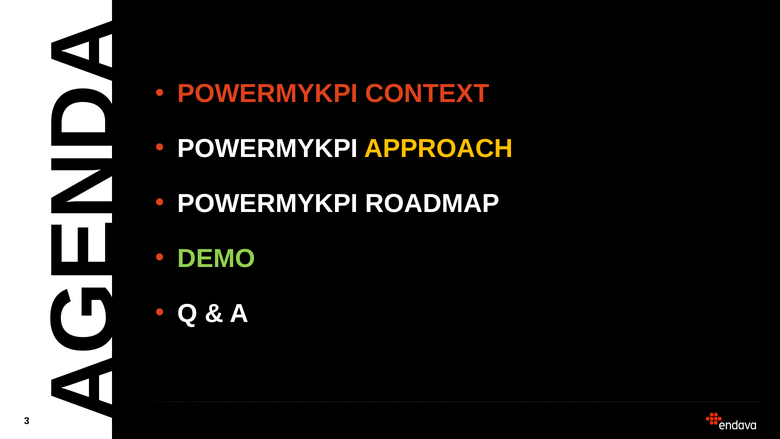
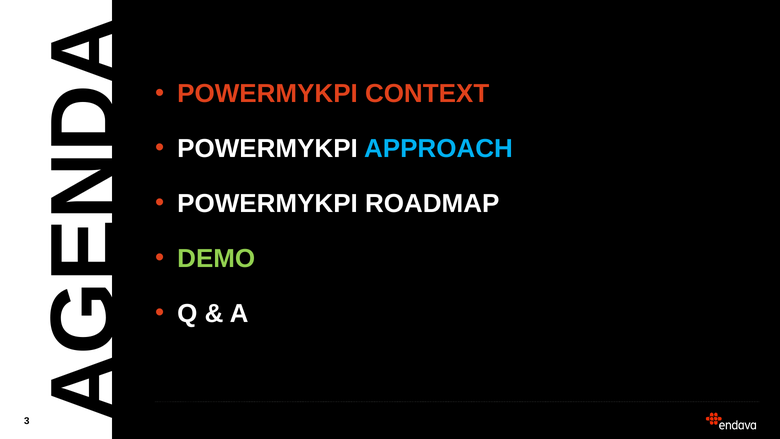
APPROACH colour: yellow -> light blue
